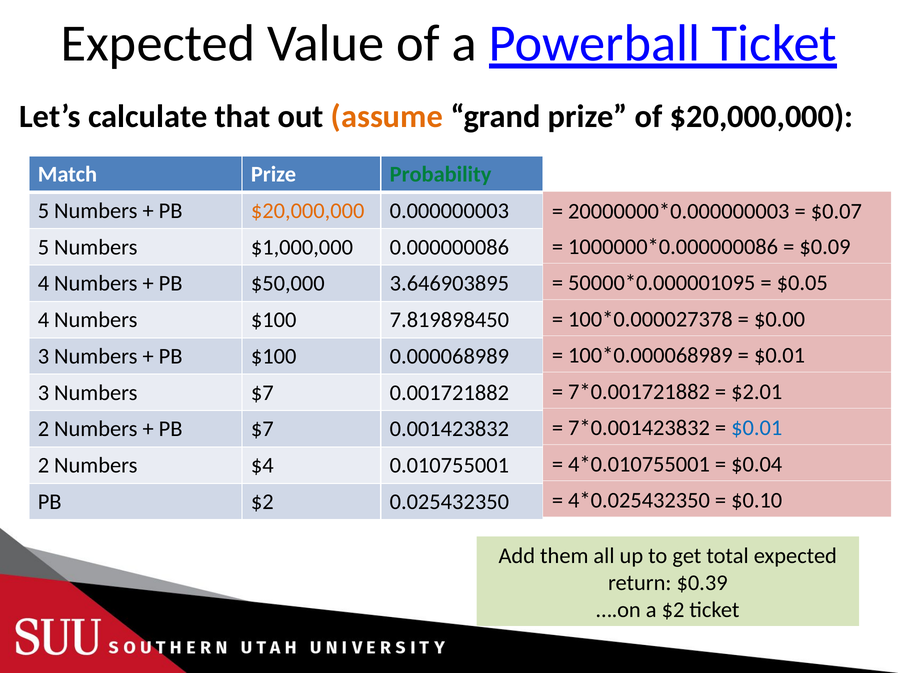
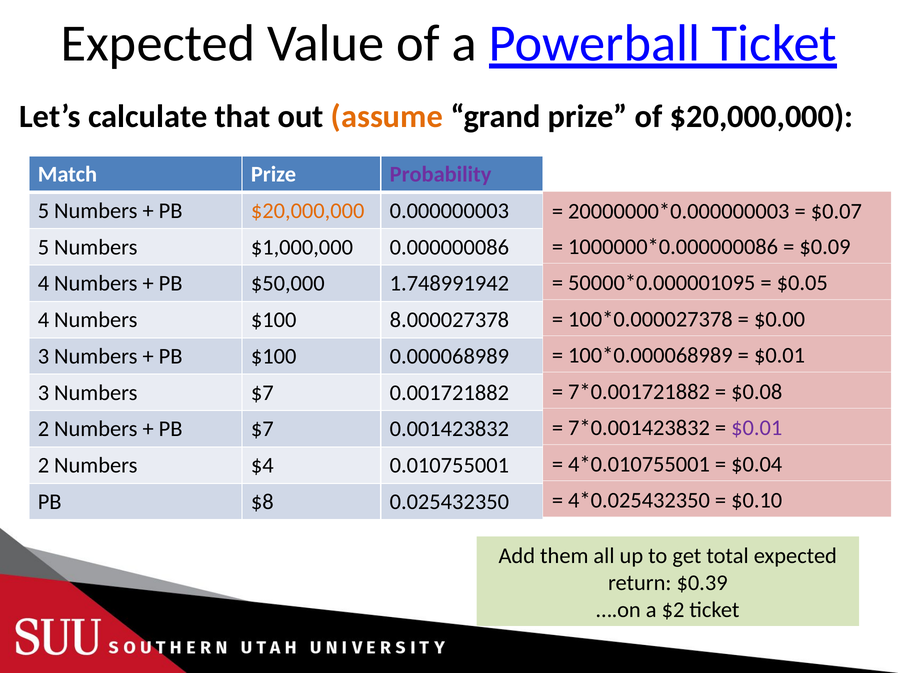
Probability colour: green -> purple
3.646903895: 3.646903895 -> 1.748991942
7.819898450: 7.819898450 -> 8.000027378
$2.01: $2.01 -> $0.08
$0.01 at (757, 428) colour: blue -> purple
PB $2: $2 -> $8
